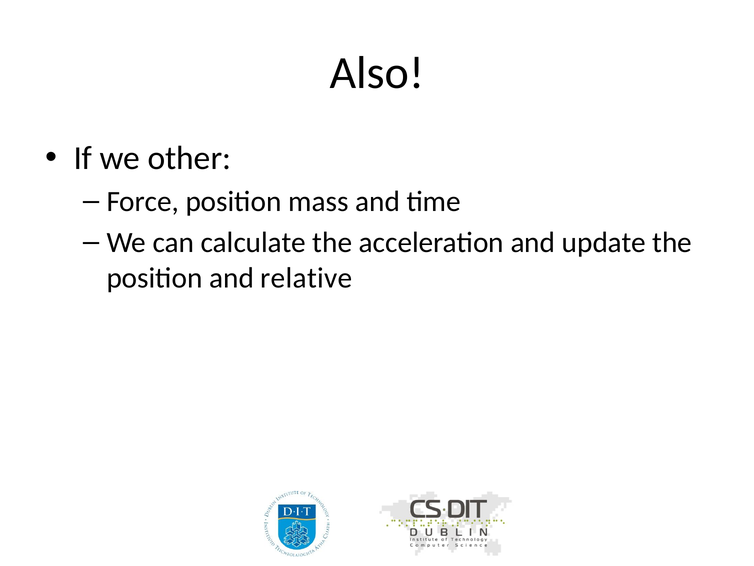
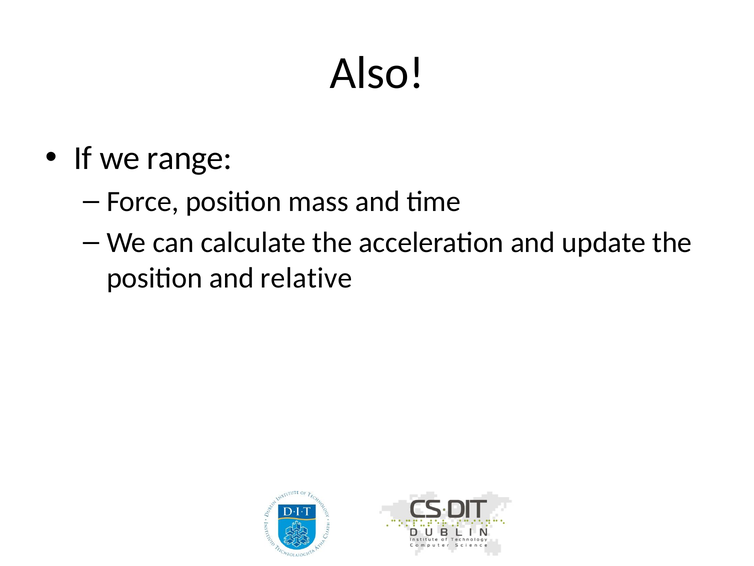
other: other -> range
